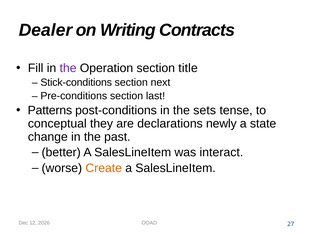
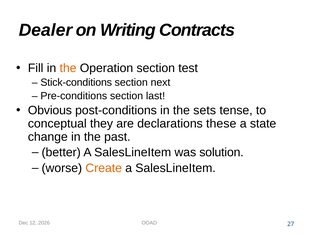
the at (68, 68) colour: purple -> orange
title: title -> test
Patterns: Patterns -> Obvious
newly: newly -> these
interact: interact -> solution
